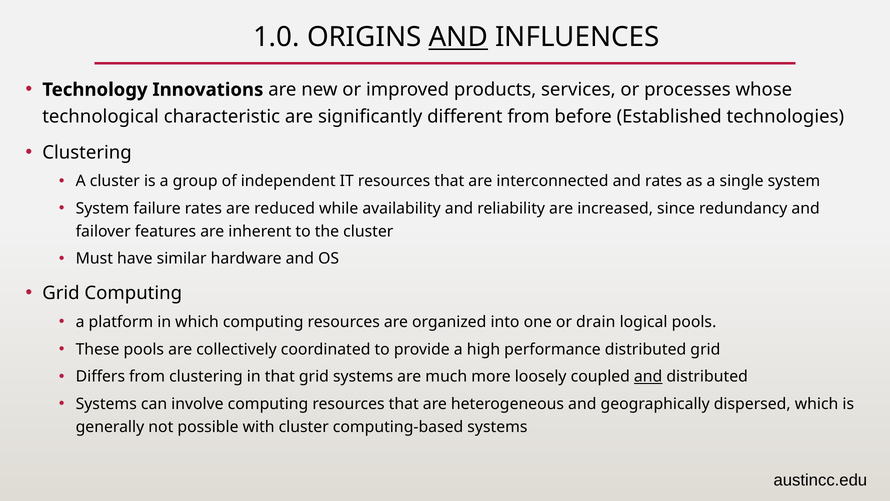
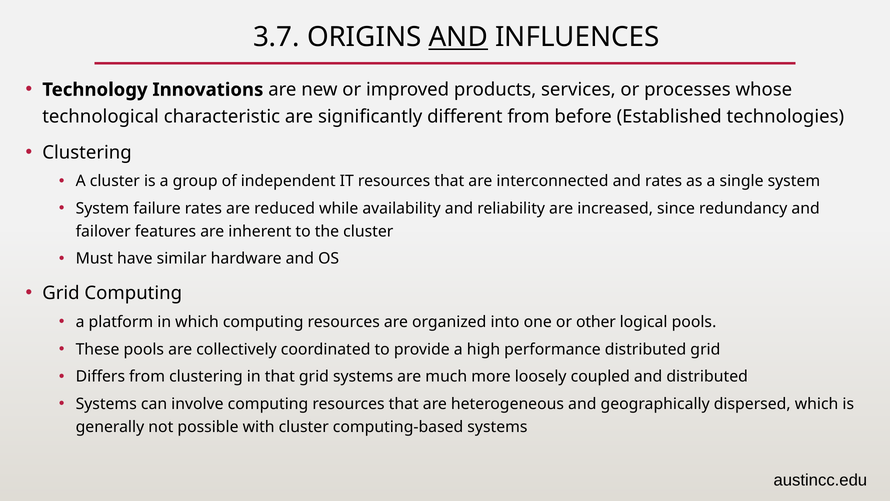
1.0: 1.0 -> 3.7
drain: drain -> other
and at (648, 376) underline: present -> none
